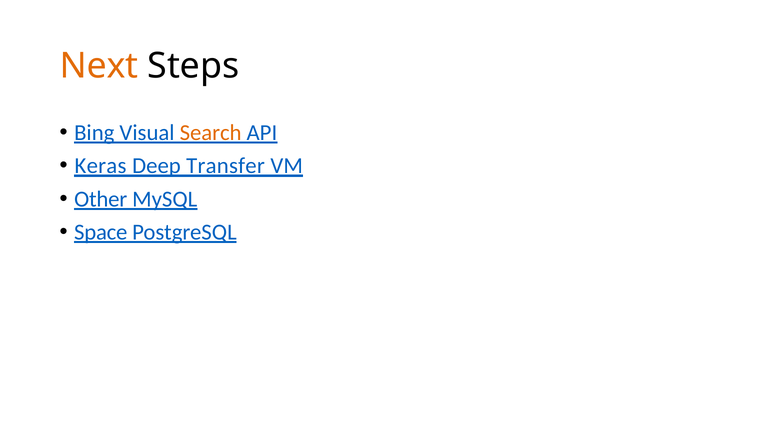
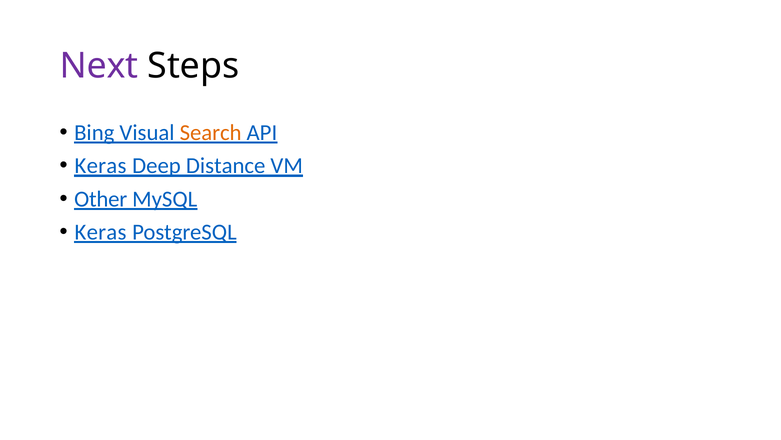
Next colour: orange -> purple
Transfer: Transfer -> Distance
Space at (101, 232): Space -> Keras
